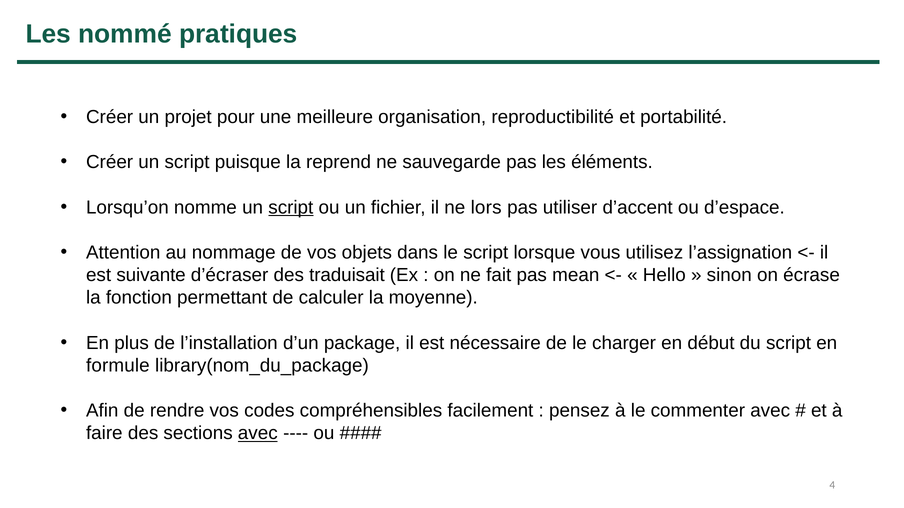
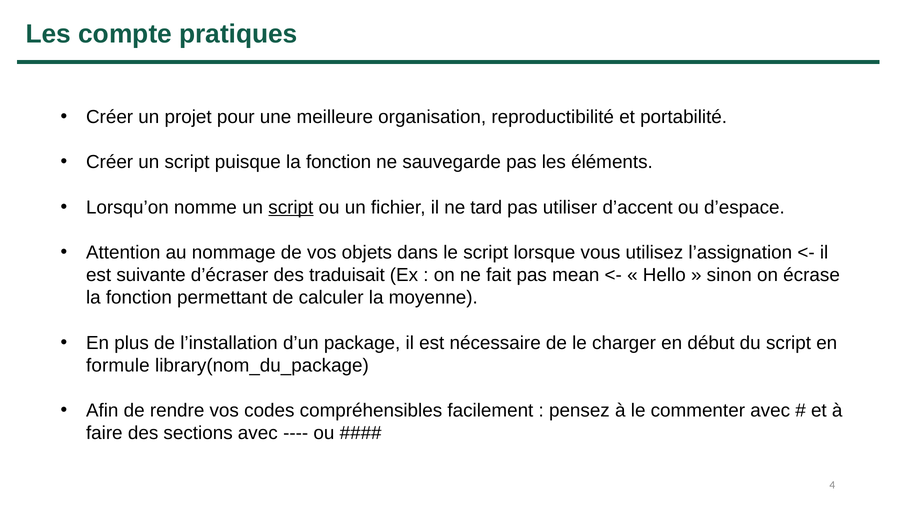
nommé: nommé -> compte
puisque la reprend: reprend -> fonction
lors: lors -> tard
avec at (258, 434) underline: present -> none
